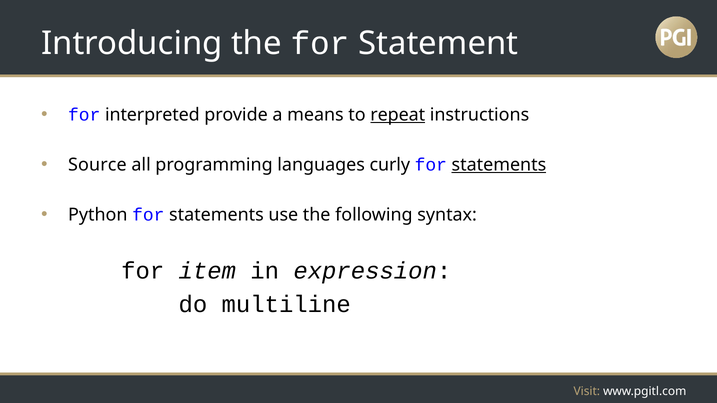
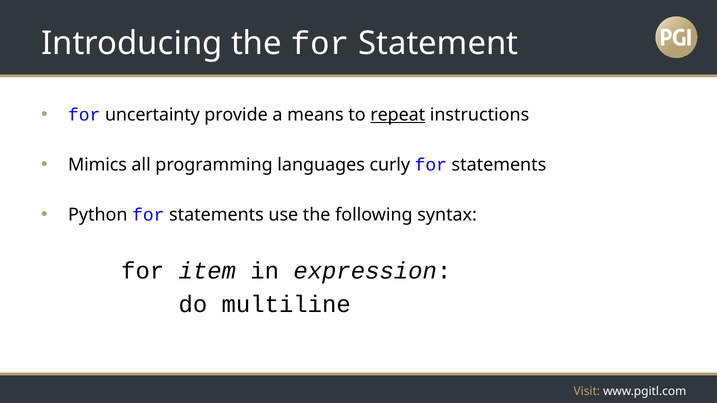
interpreted: interpreted -> uncertainty
Source: Source -> Mimics
statements at (499, 165) underline: present -> none
